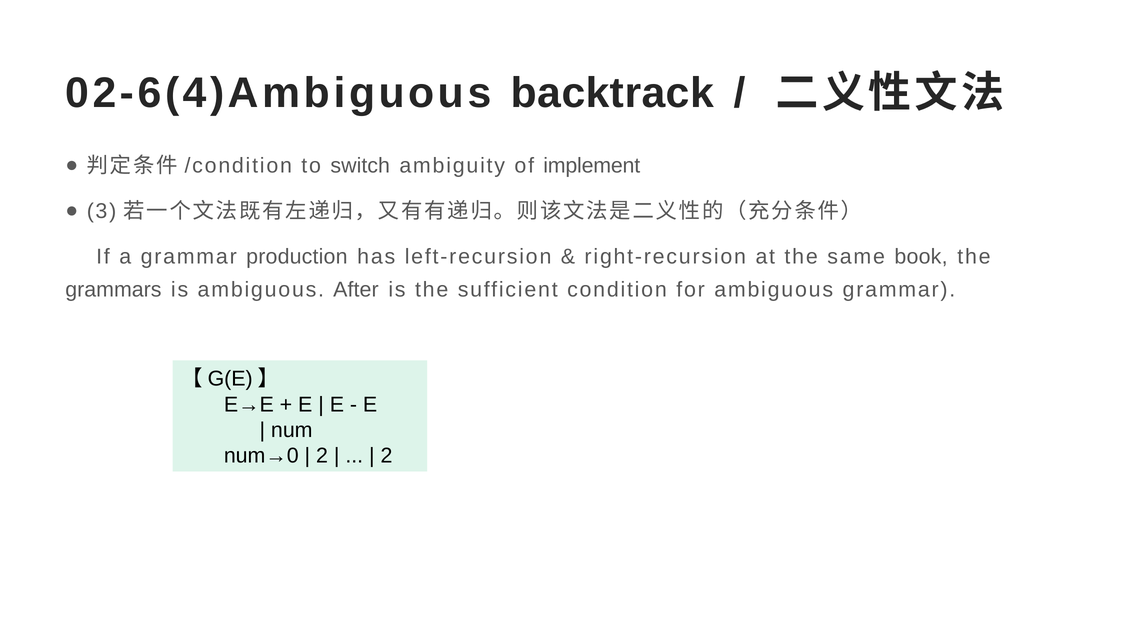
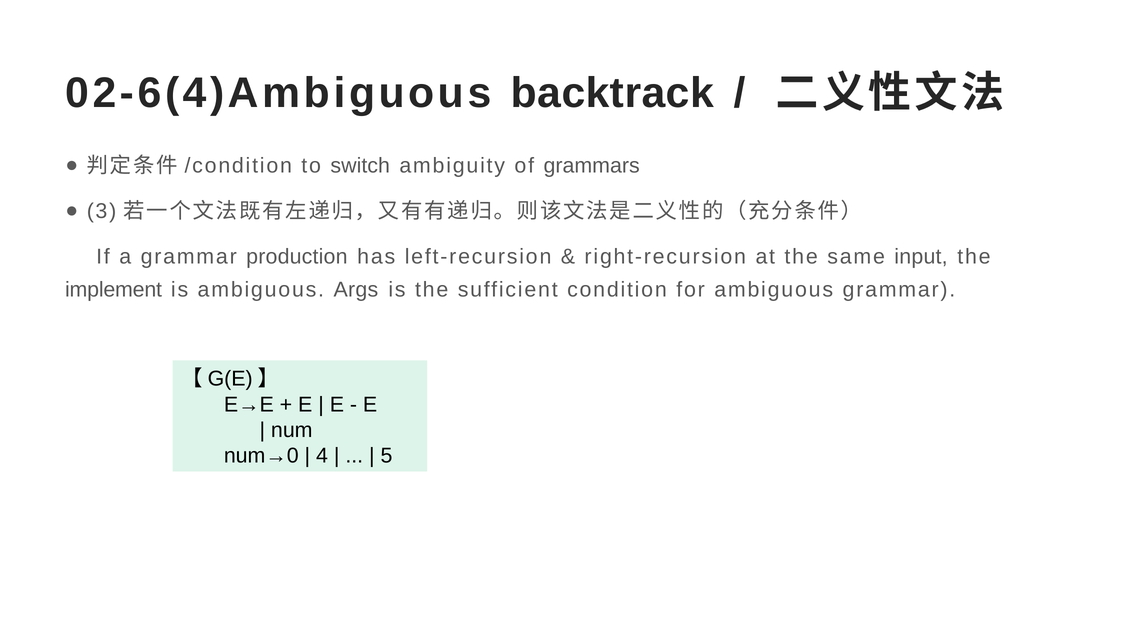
implement: implement -> grammars
book: book -> input
grammars: grammars -> implement
After: After -> Args
2 at (322, 456): 2 -> 4
2 at (387, 456): 2 -> 5
